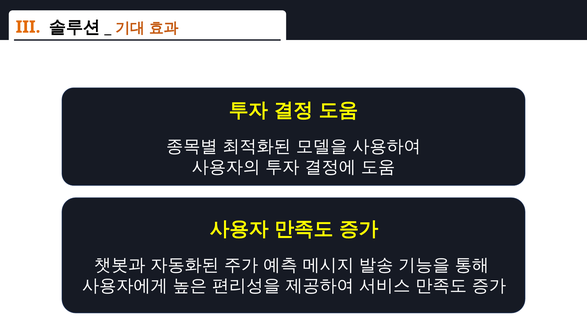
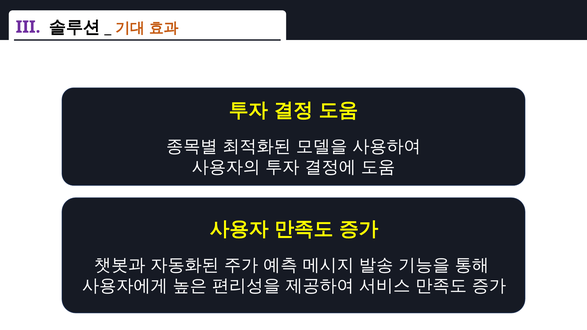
III at (28, 27) colour: orange -> purple
